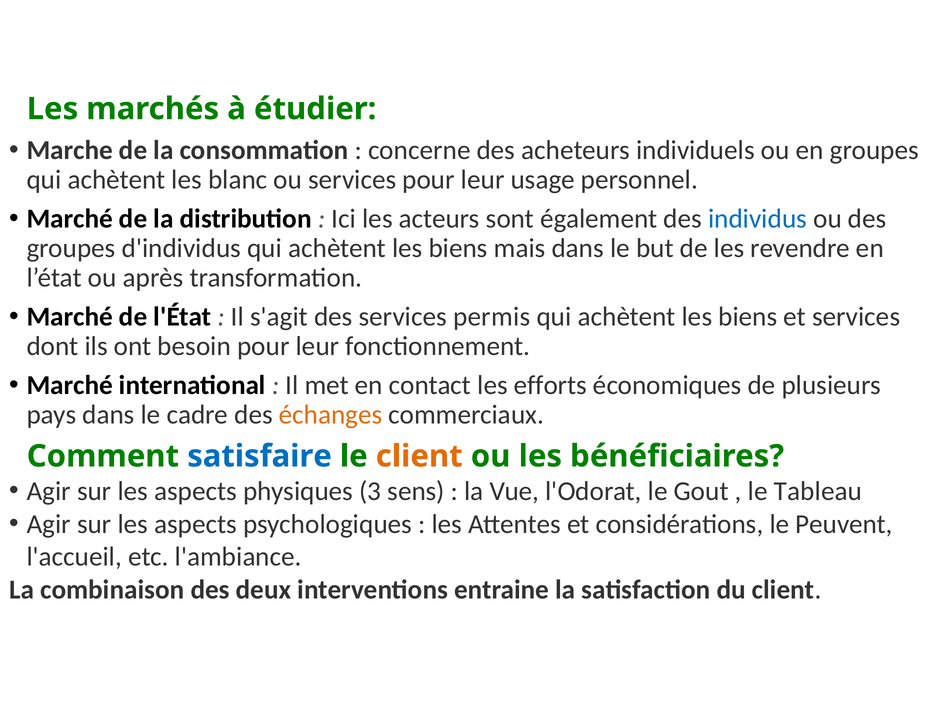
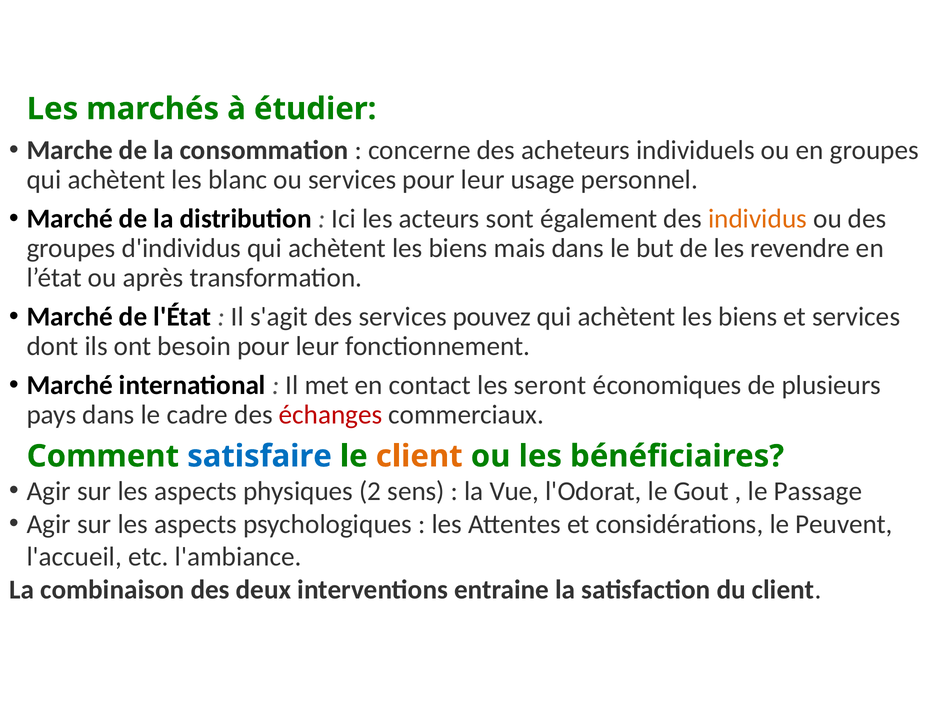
individus colour: blue -> orange
permis: permis -> pouvez
efforts: efforts -> seront
échanges colour: orange -> red
3: 3 -> 2
Tableau: Tableau -> Passage
